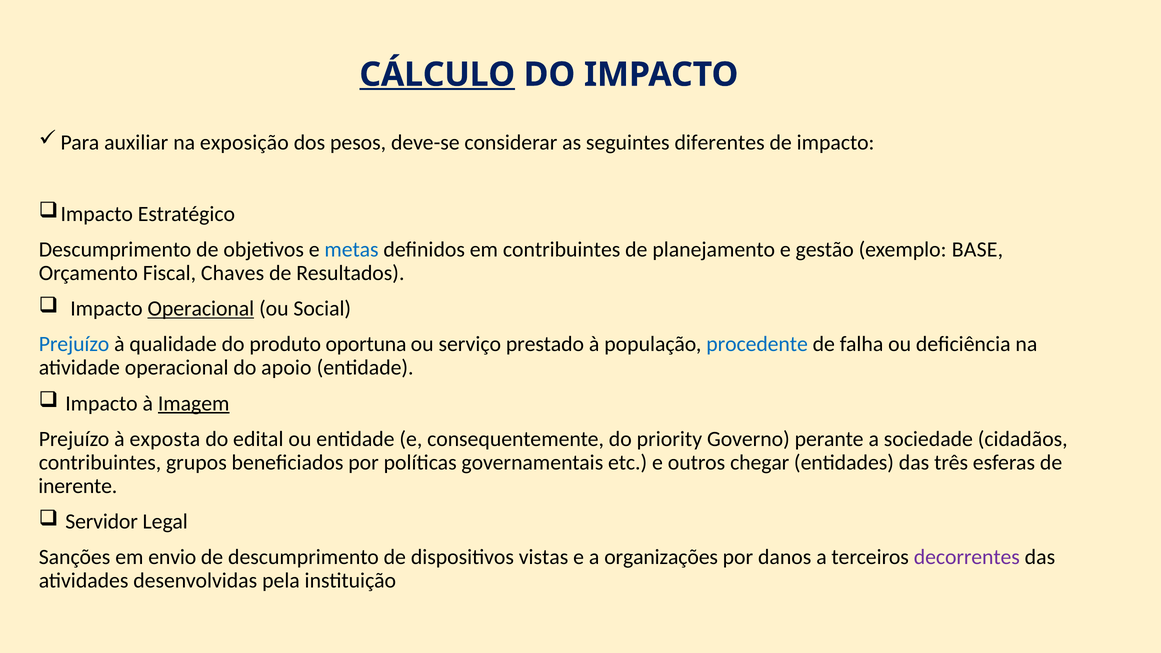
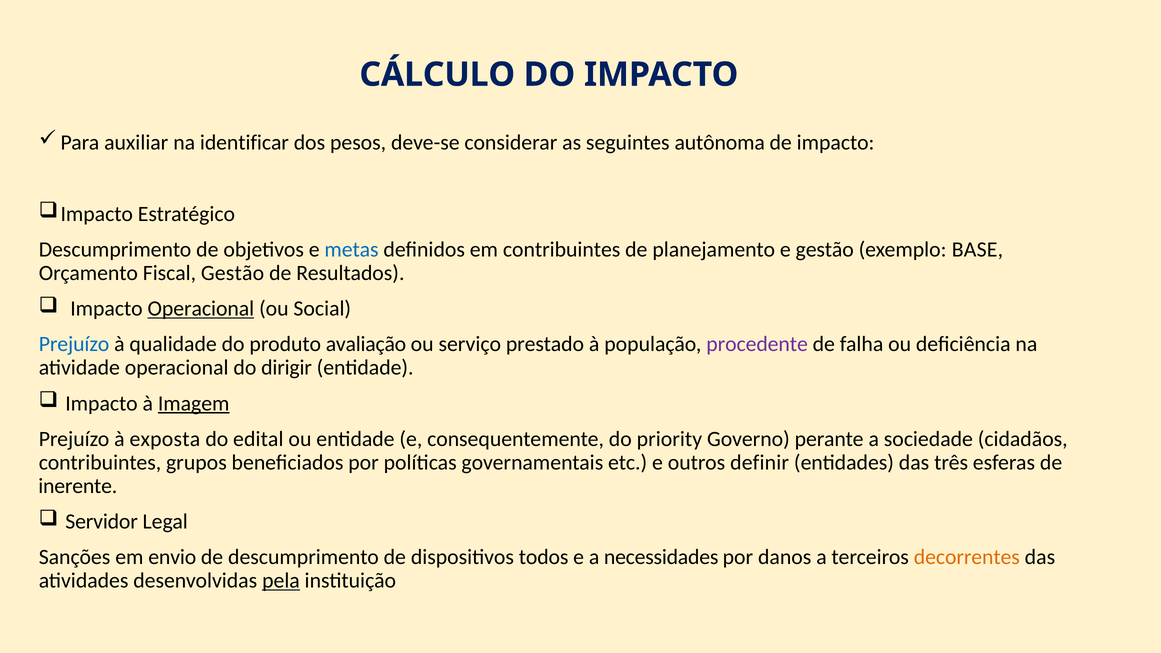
CÁLCULO underline: present -> none
exposição: exposição -> identificar
diferentes: diferentes -> autônoma
Fiscal Chaves: Chaves -> Gestão
oportuna: oportuna -> avaliação
procedente colour: blue -> purple
apoio: apoio -> dirigir
chegar: chegar -> definir
vistas: vistas -> todos
organizações: organizações -> necessidades
decorrentes colour: purple -> orange
pela underline: none -> present
